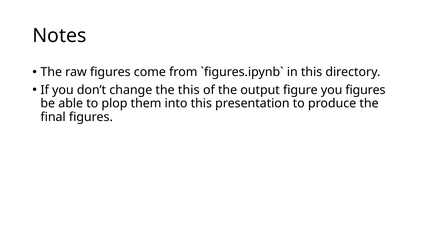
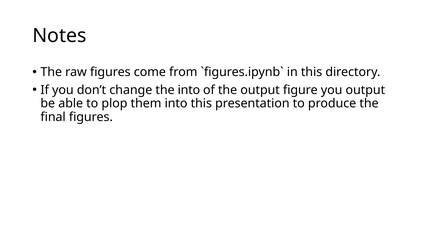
the this: this -> into
you figures: figures -> output
